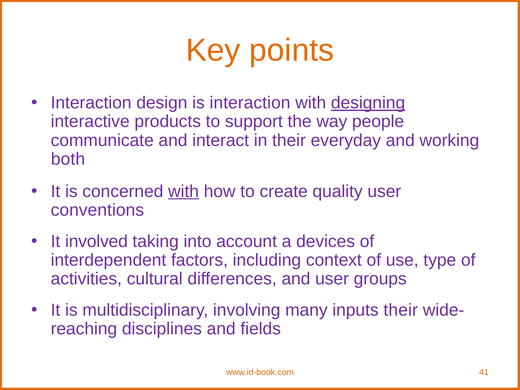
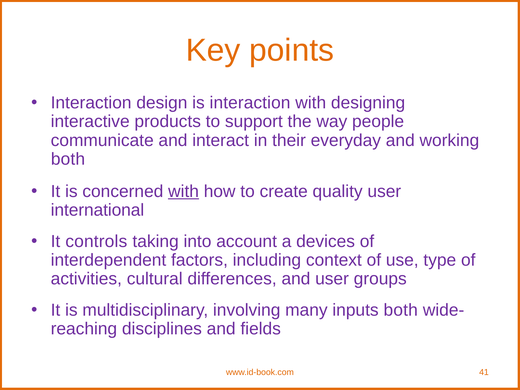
designing underline: present -> none
conventions: conventions -> international
involved: involved -> controls
inputs their: their -> both
